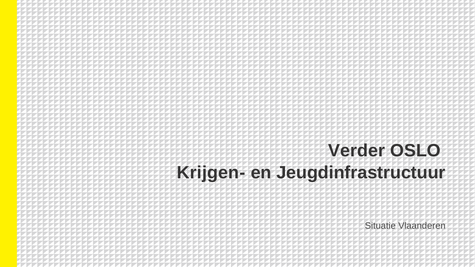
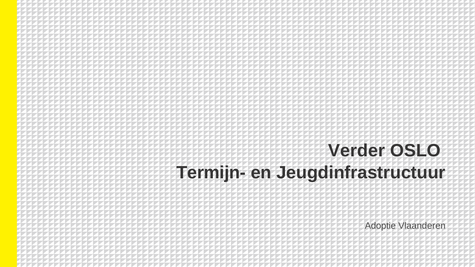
Krijgen-: Krijgen- -> Termijn-
Situatie: Situatie -> Adoptie
